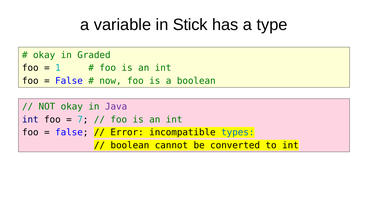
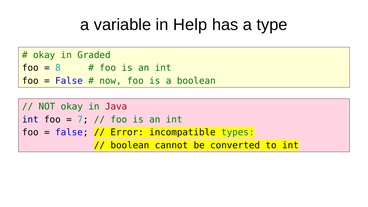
Stick: Stick -> Help
1: 1 -> 8
Java colour: purple -> red
